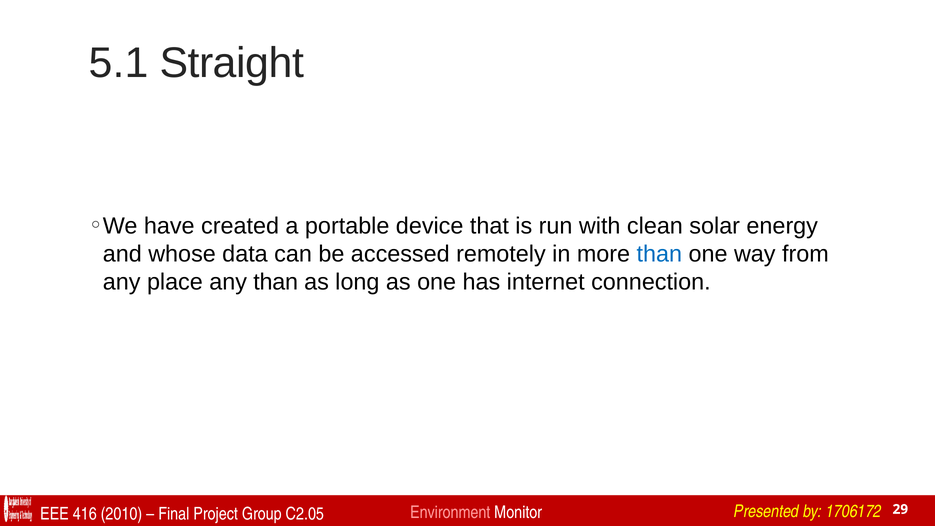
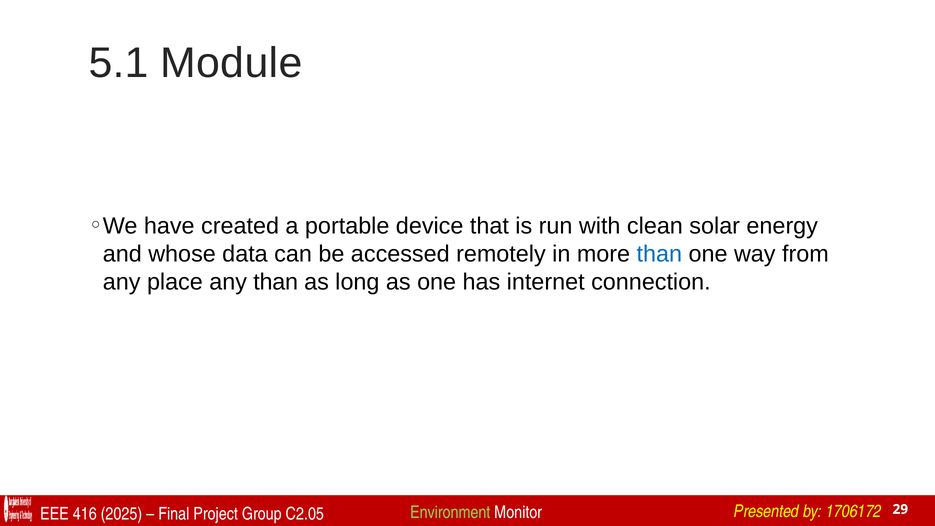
Straight: Straight -> Module
2010: 2010 -> 2025
Environment colour: pink -> light green
